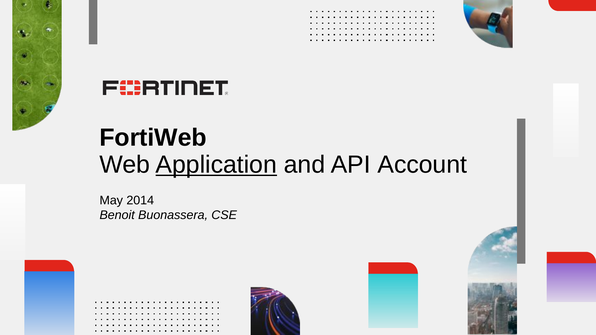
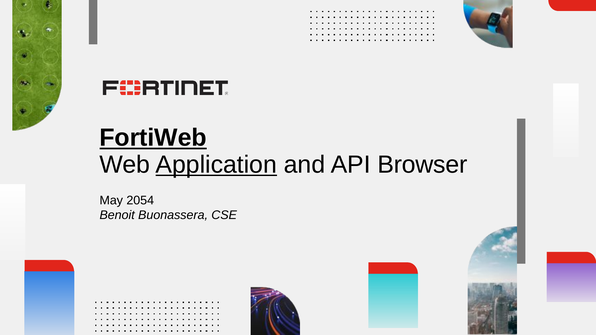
FortiWeb underline: none -> present
Account: Account -> Browser
2014: 2014 -> 2054
